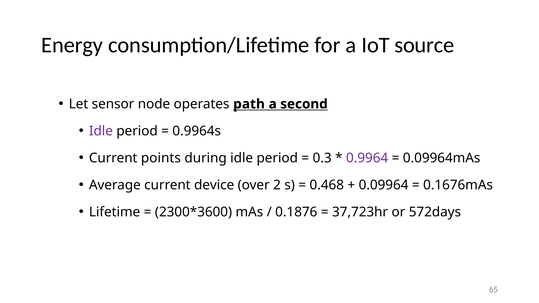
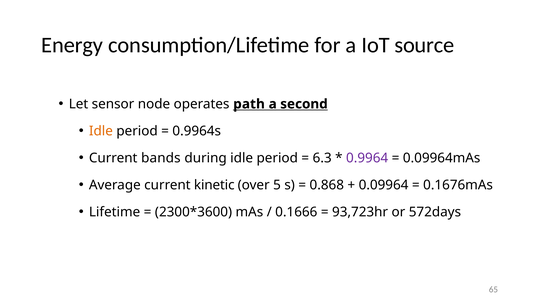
Idle at (101, 131) colour: purple -> orange
points: points -> bands
0.3: 0.3 -> 6.3
device: device -> kinetic
2: 2 -> 5
0.468: 0.468 -> 0.868
0.1876: 0.1876 -> 0.1666
37,723hr: 37,723hr -> 93,723hr
